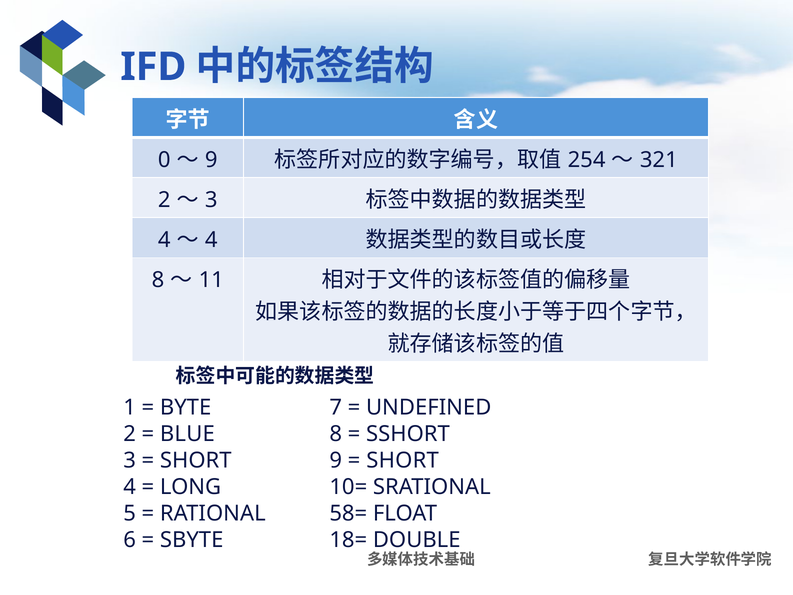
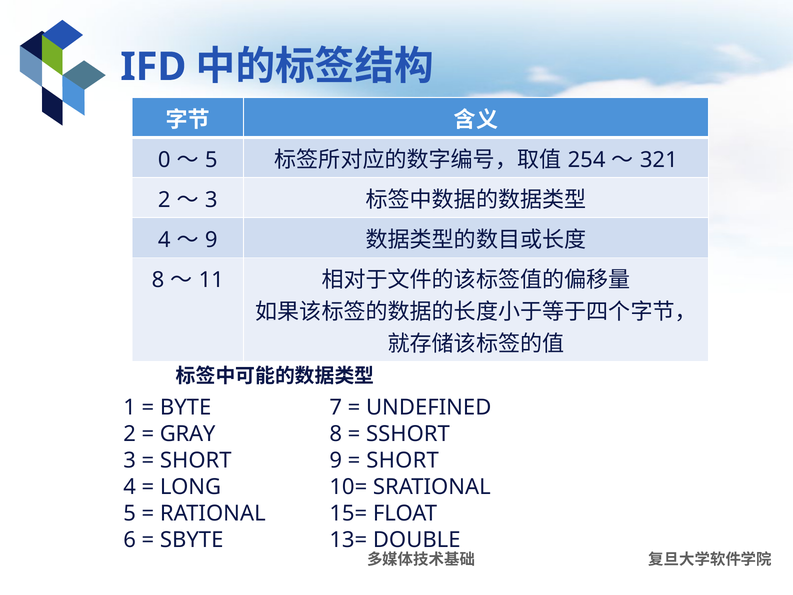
9 at (211, 160): 9 -> 5
4 at (211, 240): 4 -> 9
BLUE: BLUE -> GRAY
58=: 58= -> 15=
18=: 18= -> 13=
